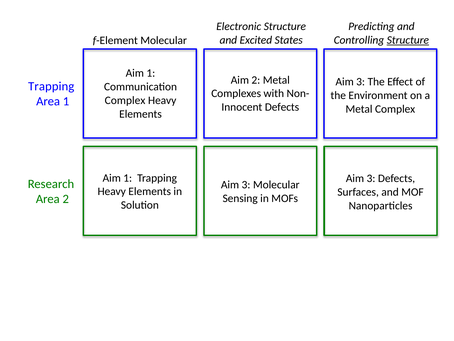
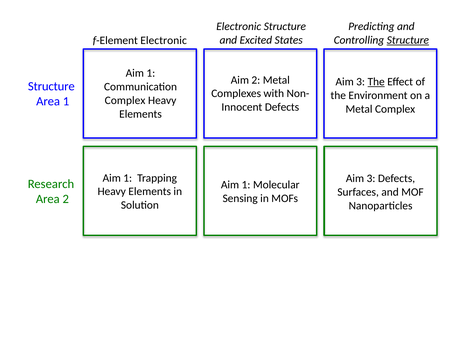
f-Element Molecular: Molecular -> Electronic
The at (376, 82) underline: none -> present
Trapping at (51, 86): Trapping -> Structure
3 at (246, 185): 3 -> 1
